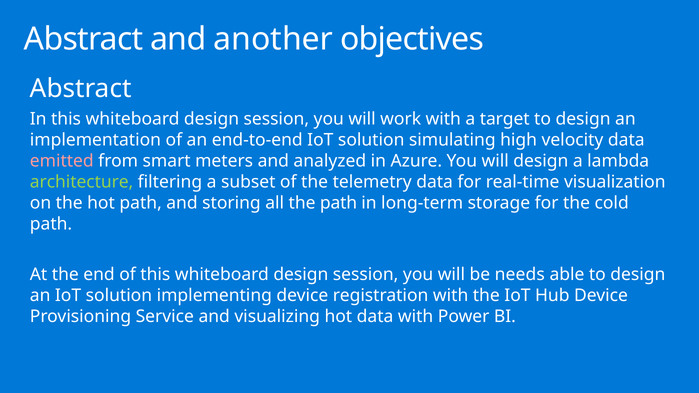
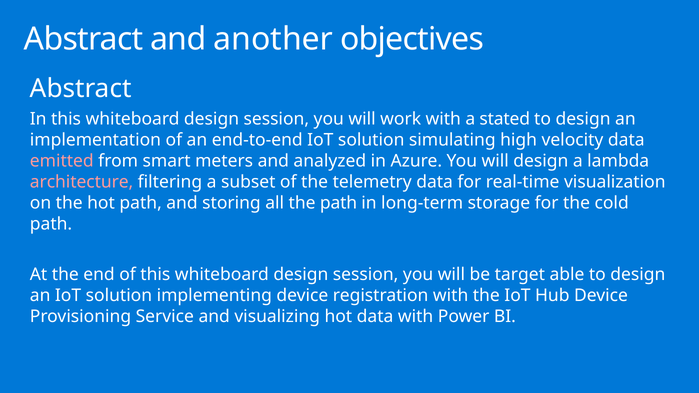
target: target -> stated
architecture colour: light green -> pink
needs: needs -> target
